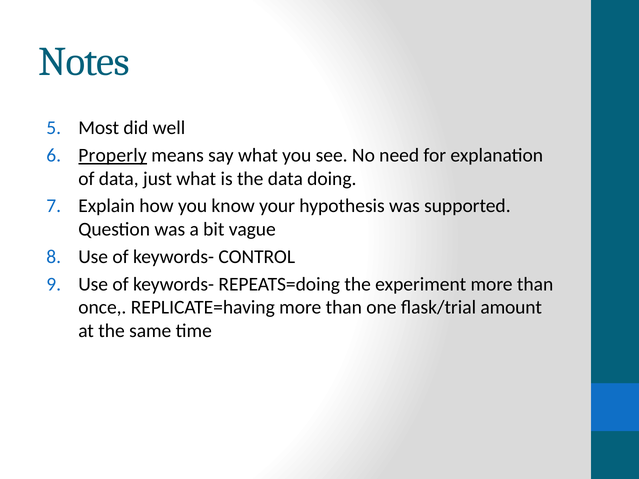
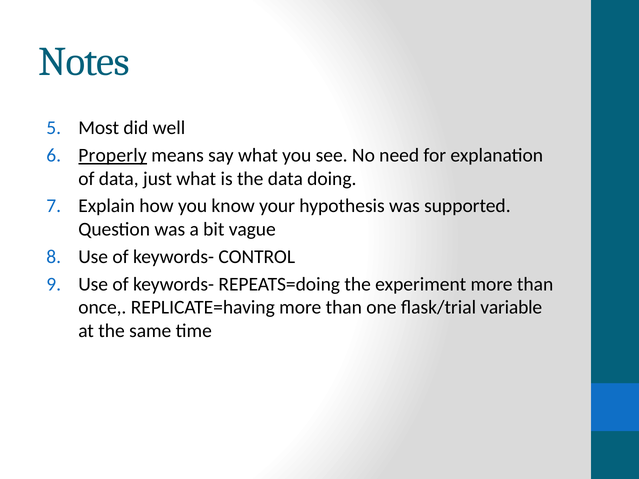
amount: amount -> variable
